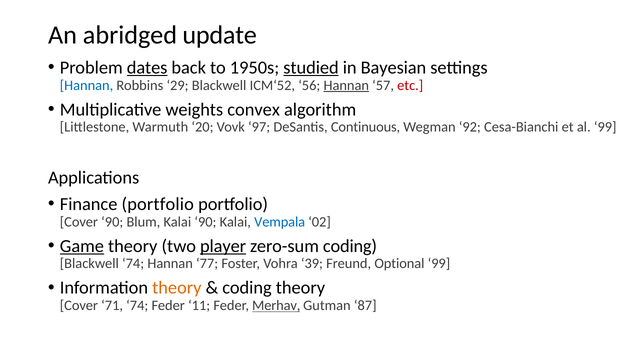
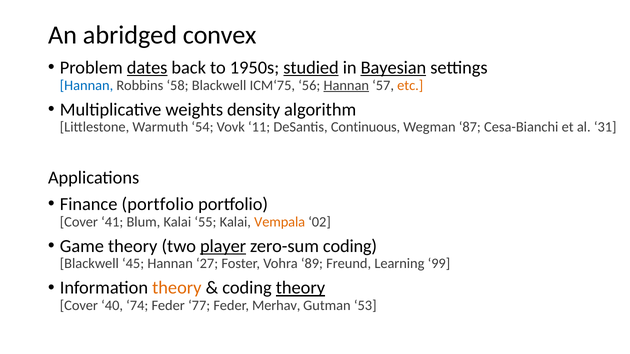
update: update -> convex
Bayesian underline: none -> present
29: 29 -> 58
ICM‘52: ICM‘52 -> ICM‘75
etc colour: red -> orange
convex: convex -> density
20: 20 -> 54
97: 97 -> 11
92: 92 -> 87
al 99: 99 -> 31
Cover 90: 90 -> 41
Kalai 90: 90 -> 55
Vempala colour: blue -> orange
Game underline: present -> none
Blackwell 74: 74 -> 45
77: 77 -> 27
39: 39 -> 89
Optional: Optional -> Learning
theory at (300, 288) underline: none -> present
71: 71 -> 40
11: 11 -> 77
Merhav underline: present -> none
87: 87 -> 53
